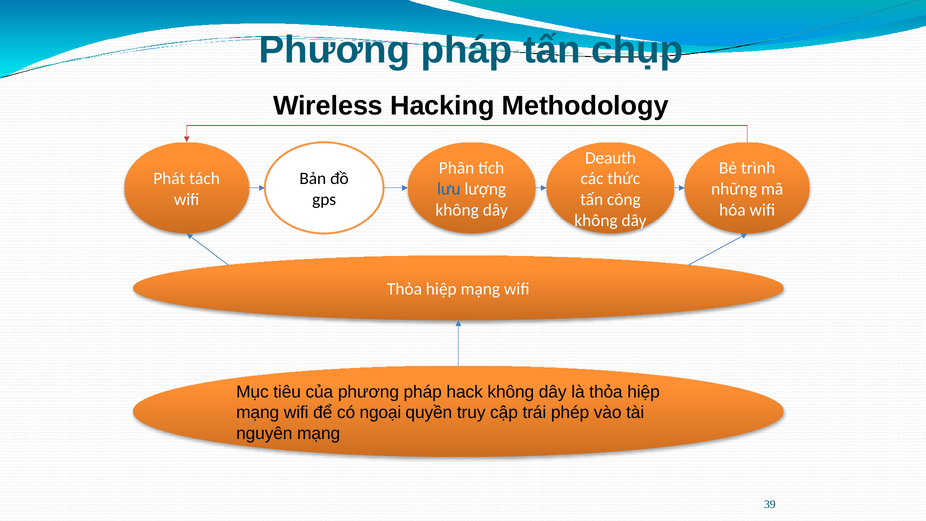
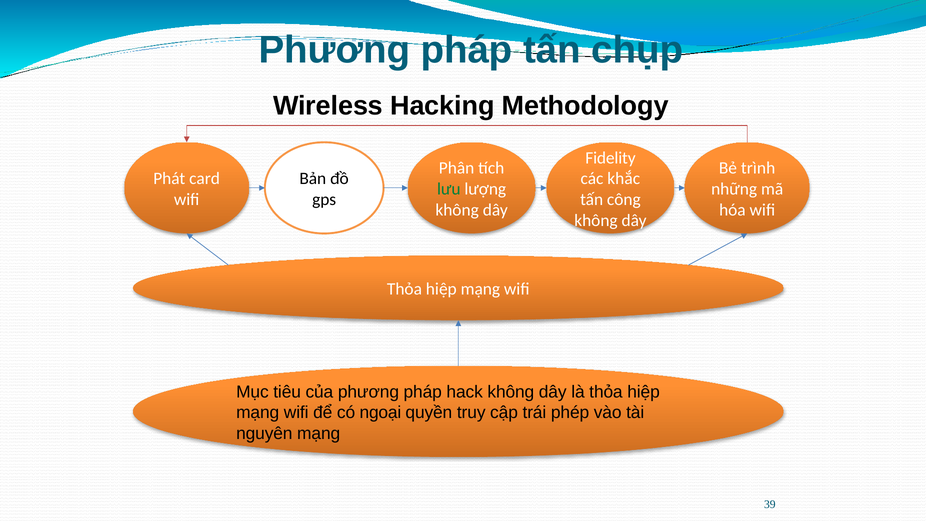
Deauth: Deauth -> Fidelity
tách: tách -> card
thức: thức -> khắc
lưu colour: blue -> green
